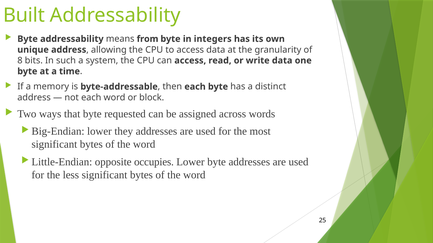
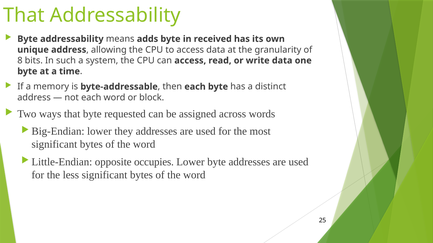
Built at (24, 15): Built -> That
from: from -> adds
integers: integers -> received
